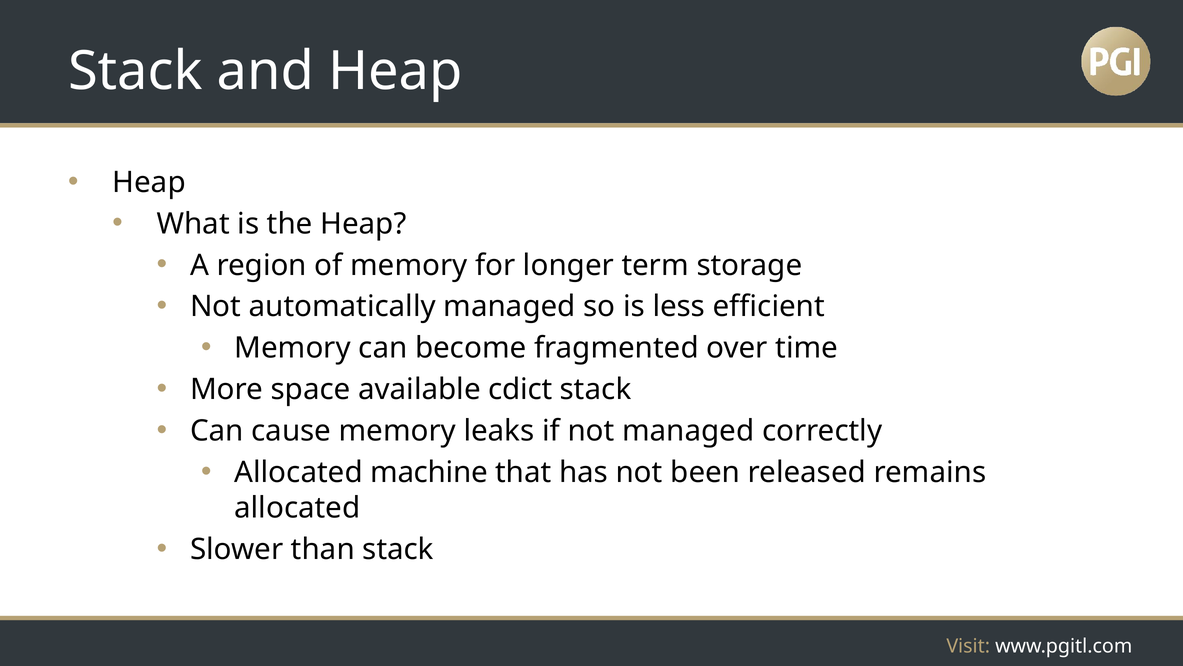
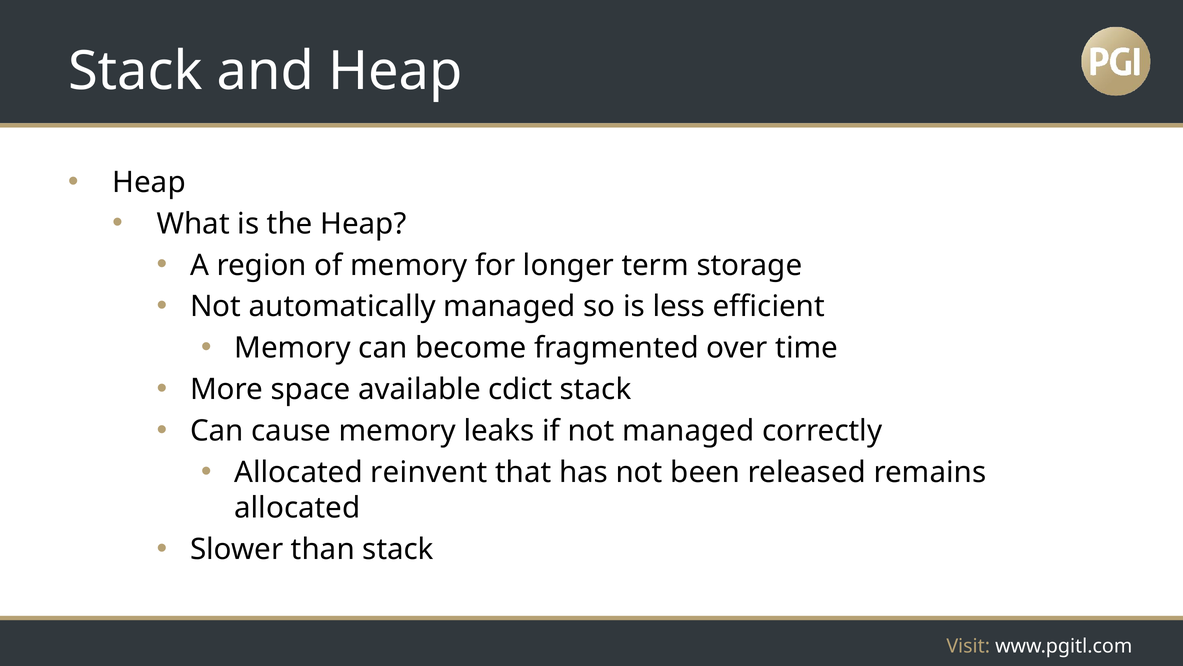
machine: machine -> reinvent
